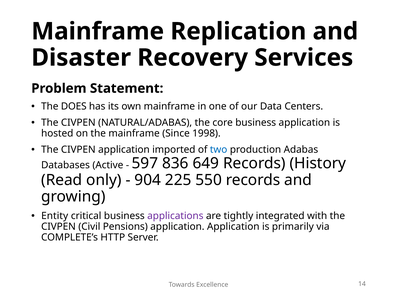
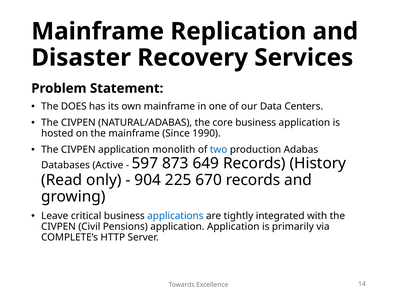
1998: 1998 -> 1990
imported: imported -> monolith
836: 836 -> 873
550: 550 -> 670
Entity: Entity -> Leave
applications colour: purple -> blue
